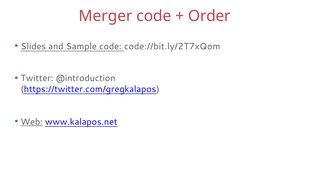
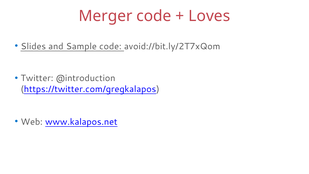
Order: Order -> Loves
code://bit.ly/2T7xQom: code://bit.ly/2T7xQom -> avoid://bit.ly/2T7xQom
Web underline: present -> none
